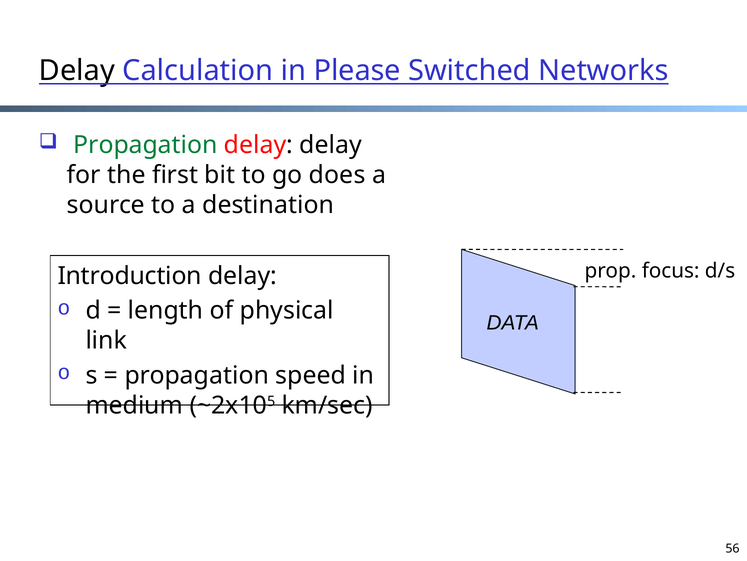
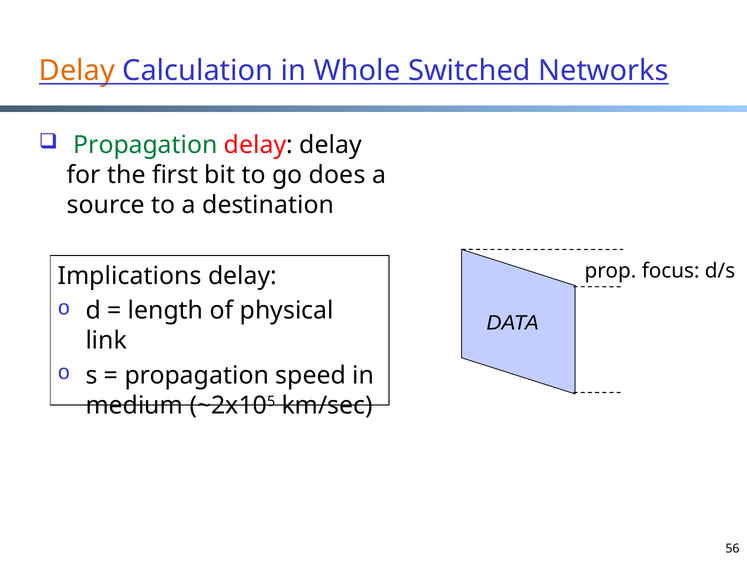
Delay at (77, 70) colour: black -> orange
Please: Please -> Whole
Introduction: Introduction -> Implications
